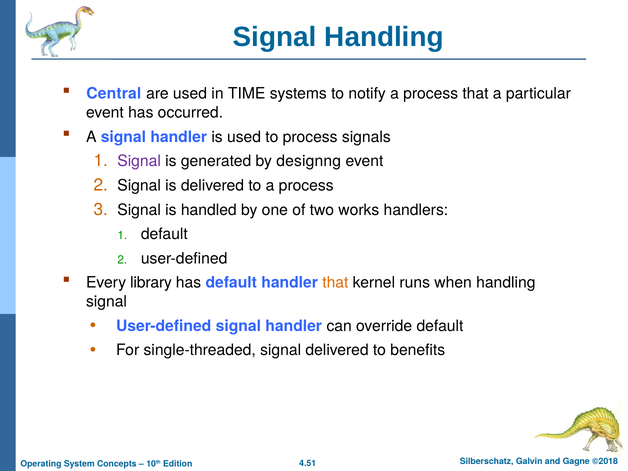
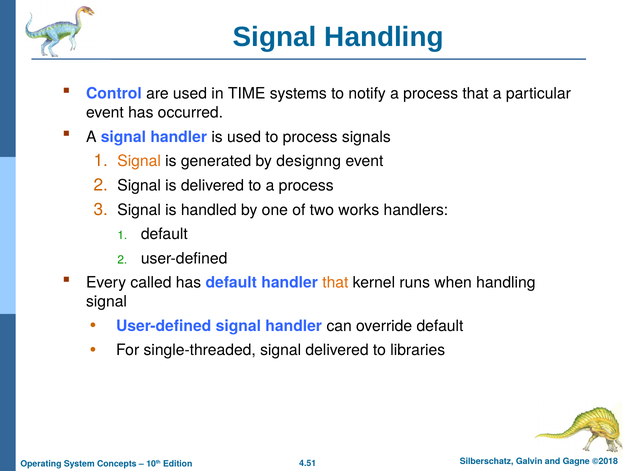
Central: Central -> Control
Signal at (139, 161) colour: purple -> orange
library: library -> called
benefits: benefits -> libraries
